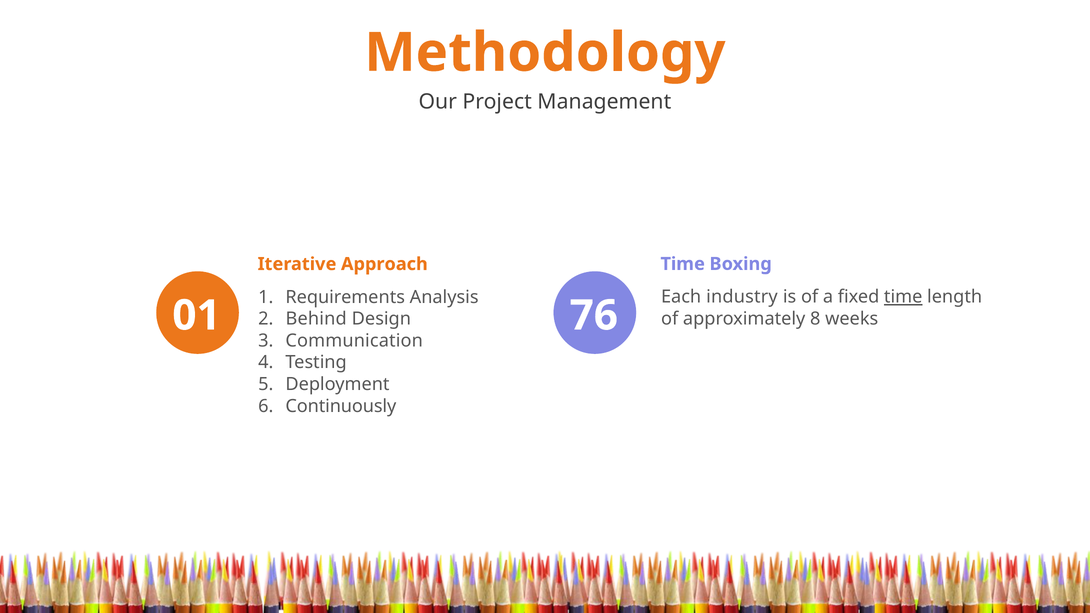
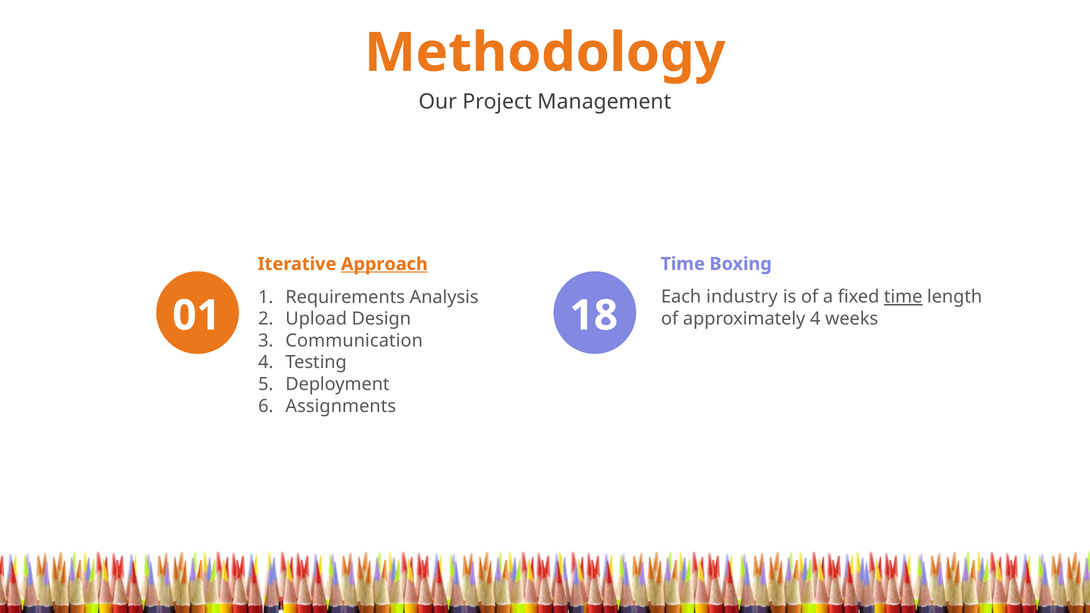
Approach underline: none -> present
76: 76 -> 18
approximately 8: 8 -> 4
Behind: Behind -> Upload
Continuously: Continuously -> Assignments
